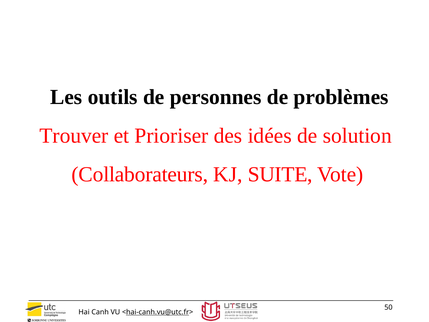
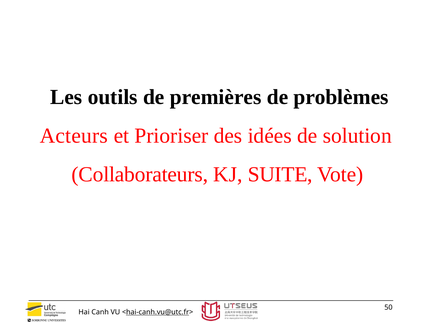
personnes: personnes -> premières
Trouver: Trouver -> Acteurs
